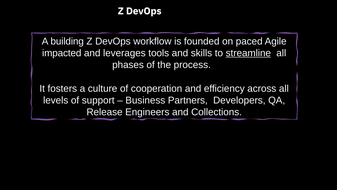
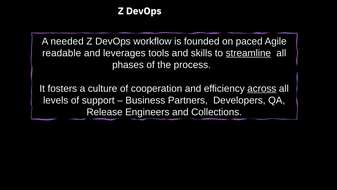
building: building -> needed
impacted: impacted -> readable
across underline: none -> present
